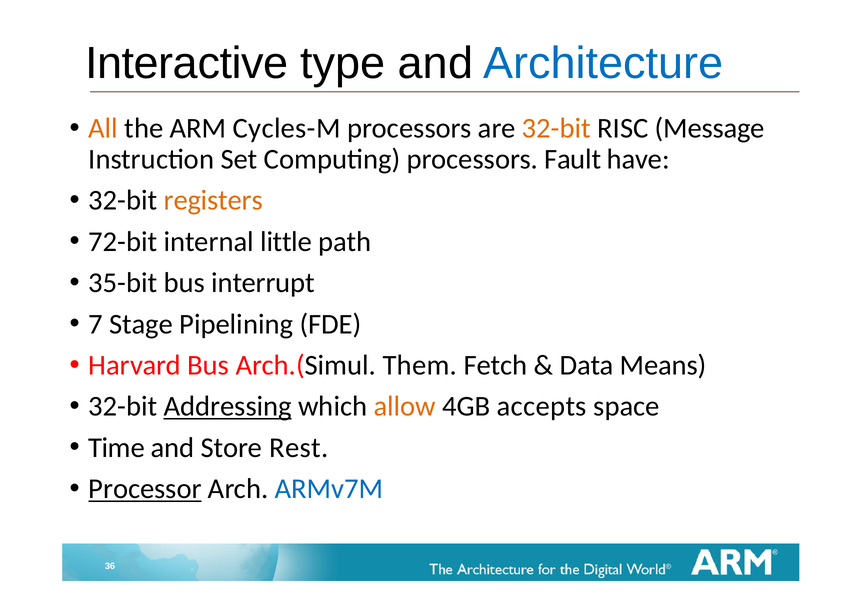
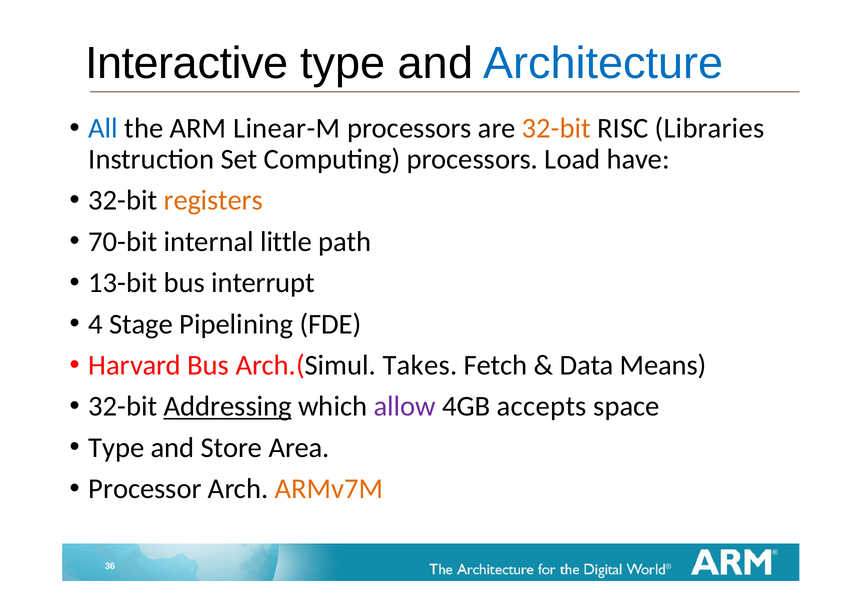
All colour: orange -> blue
Cycles-M: Cycles-M -> Linear-M
Message: Message -> Libraries
Fault: Fault -> Load
72-bit: 72-bit -> 70-bit
35-bit: 35-bit -> 13-bit
7: 7 -> 4
Them: Them -> Takes
allow colour: orange -> purple
Time at (116, 448): Time -> Type
Rest: Rest -> Area
Processor underline: present -> none
ARMv7M colour: blue -> orange
